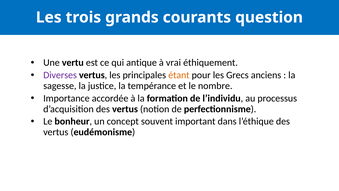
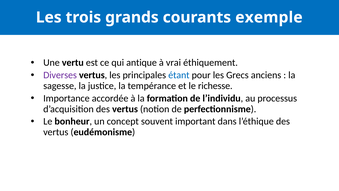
question: question -> exemple
étant colour: orange -> blue
nombre: nombre -> richesse
